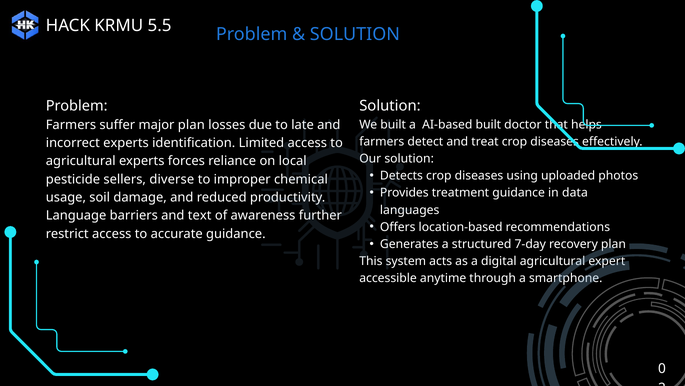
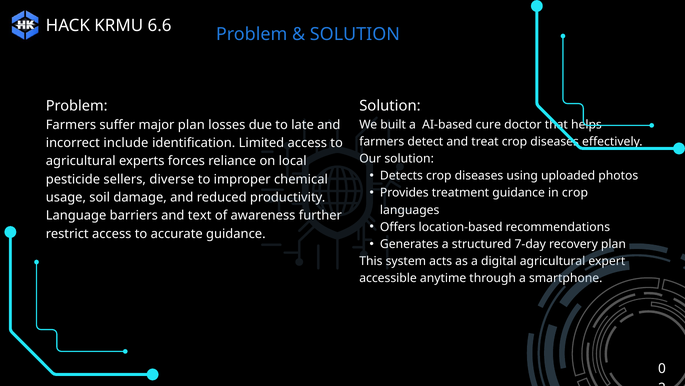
5.5: 5.5 -> 6.6
AI-based built: built -> cure
incorrect experts: experts -> include
in data: data -> crop
